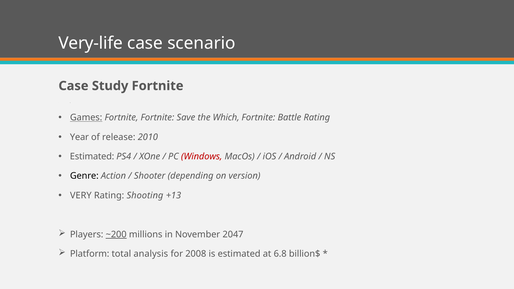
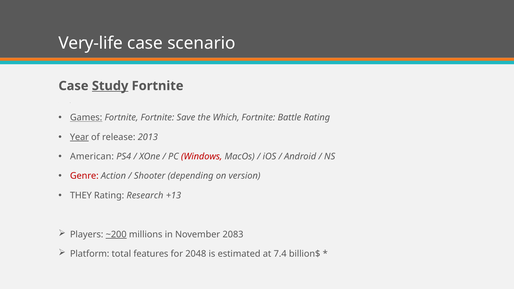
Study underline: none -> present
Year underline: none -> present
2010: 2010 -> 2013
Estimated at (92, 157): Estimated -> American
Genre colour: black -> red
VERY: VERY -> THEY
Shooting: Shooting -> Research
2047: 2047 -> 2083
analysis: analysis -> features
2008: 2008 -> 2048
6.8: 6.8 -> 7.4
